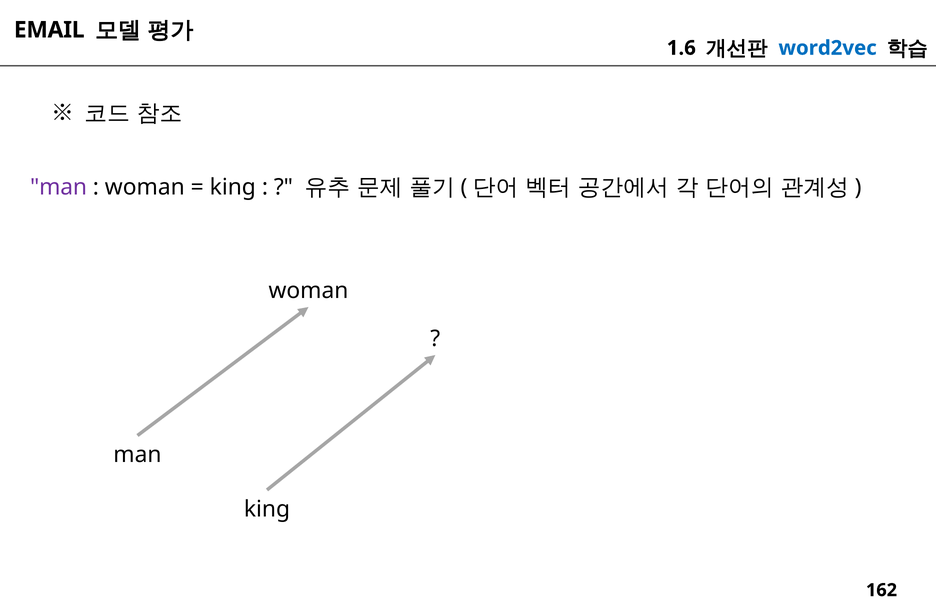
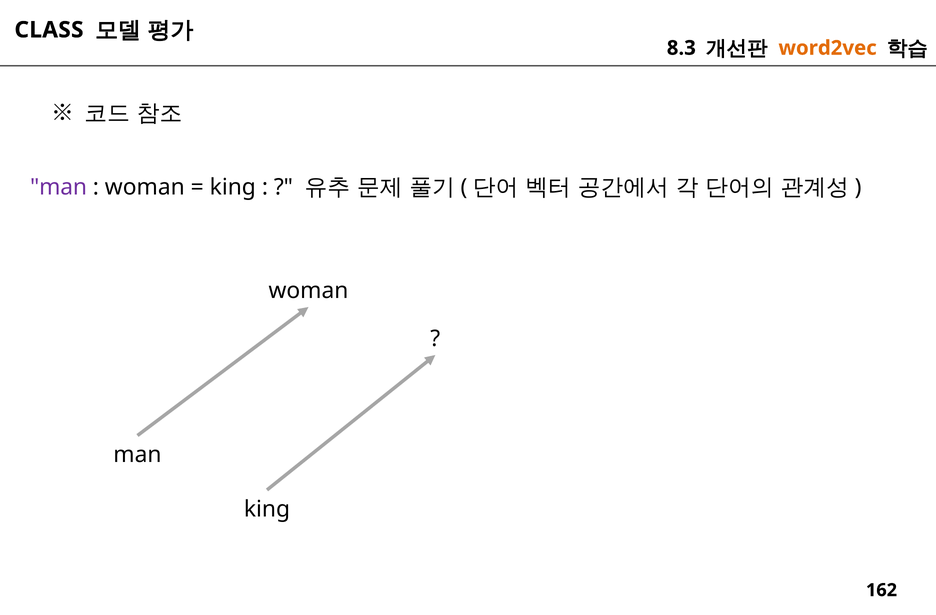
EMAIL: EMAIL -> CLASS
1.6: 1.6 -> 8.3
word2vec colour: blue -> orange
